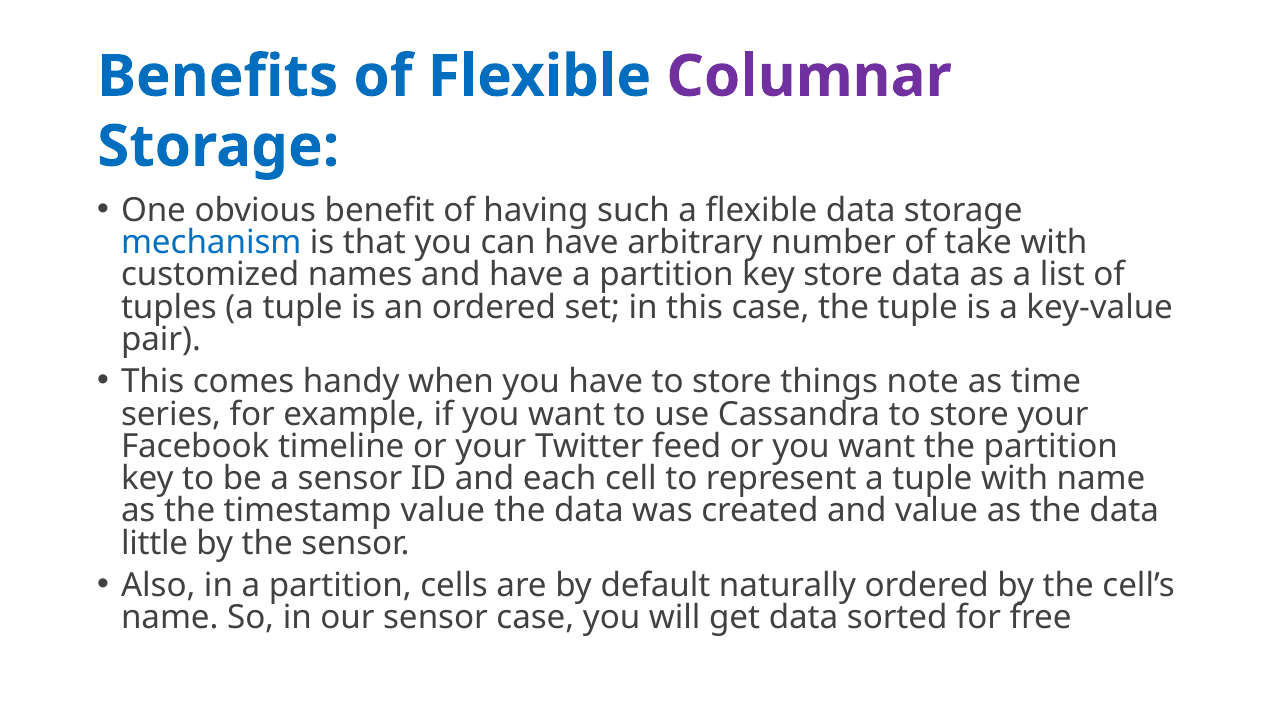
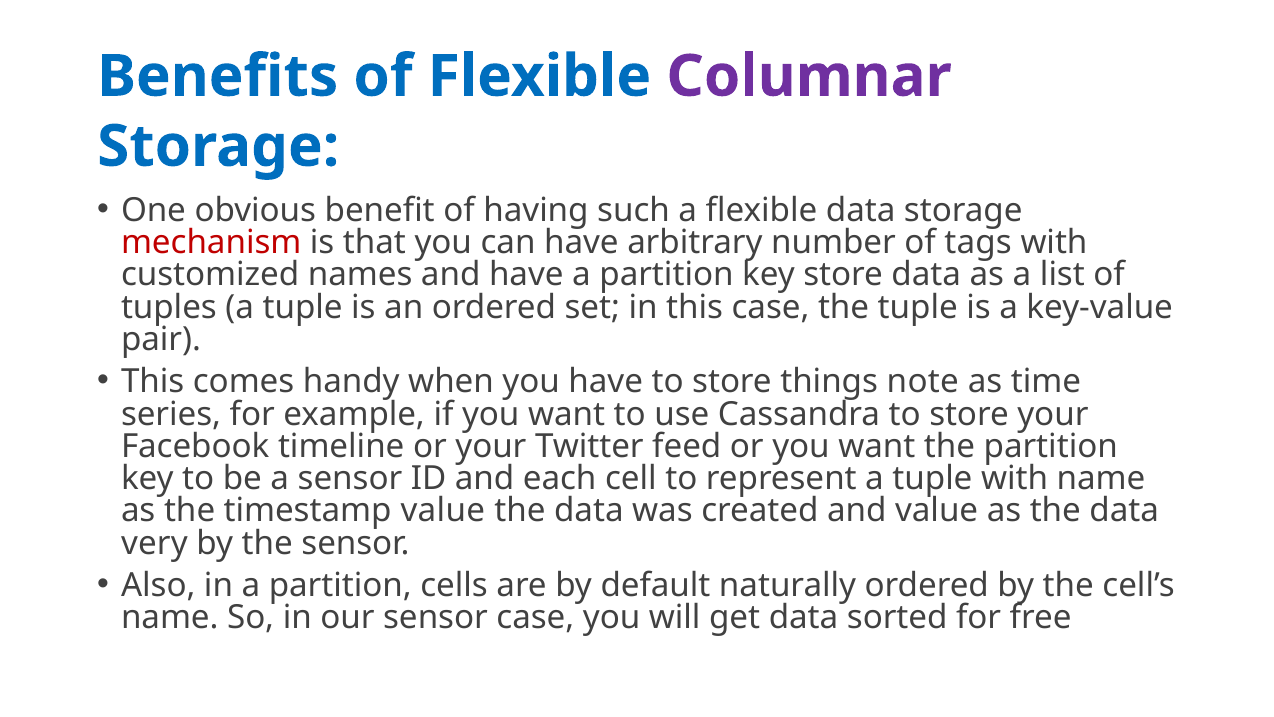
mechanism colour: blue -> red
take: take -> tags
little: little -> very
